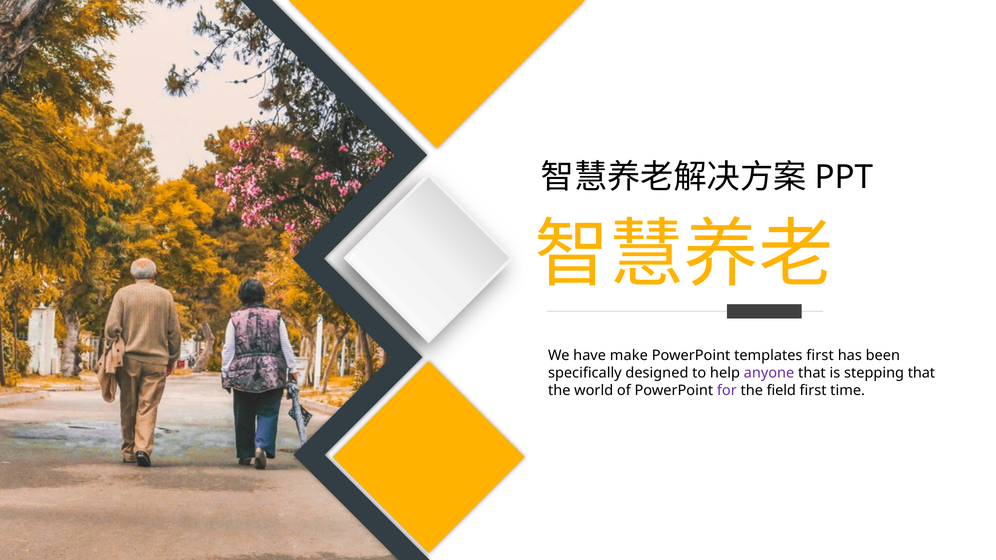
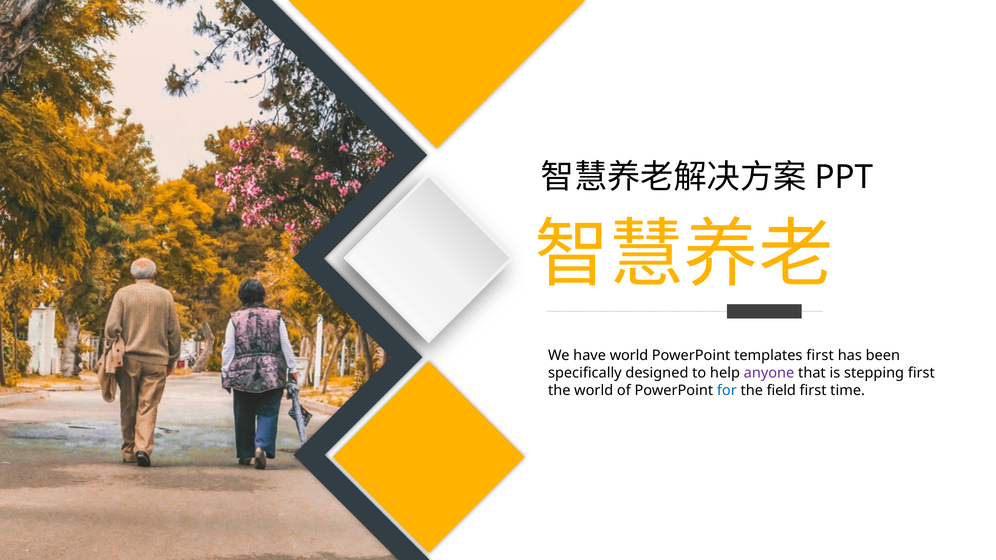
have make: make -> world
stepping that: that -> first
for colour: purple -> blue
